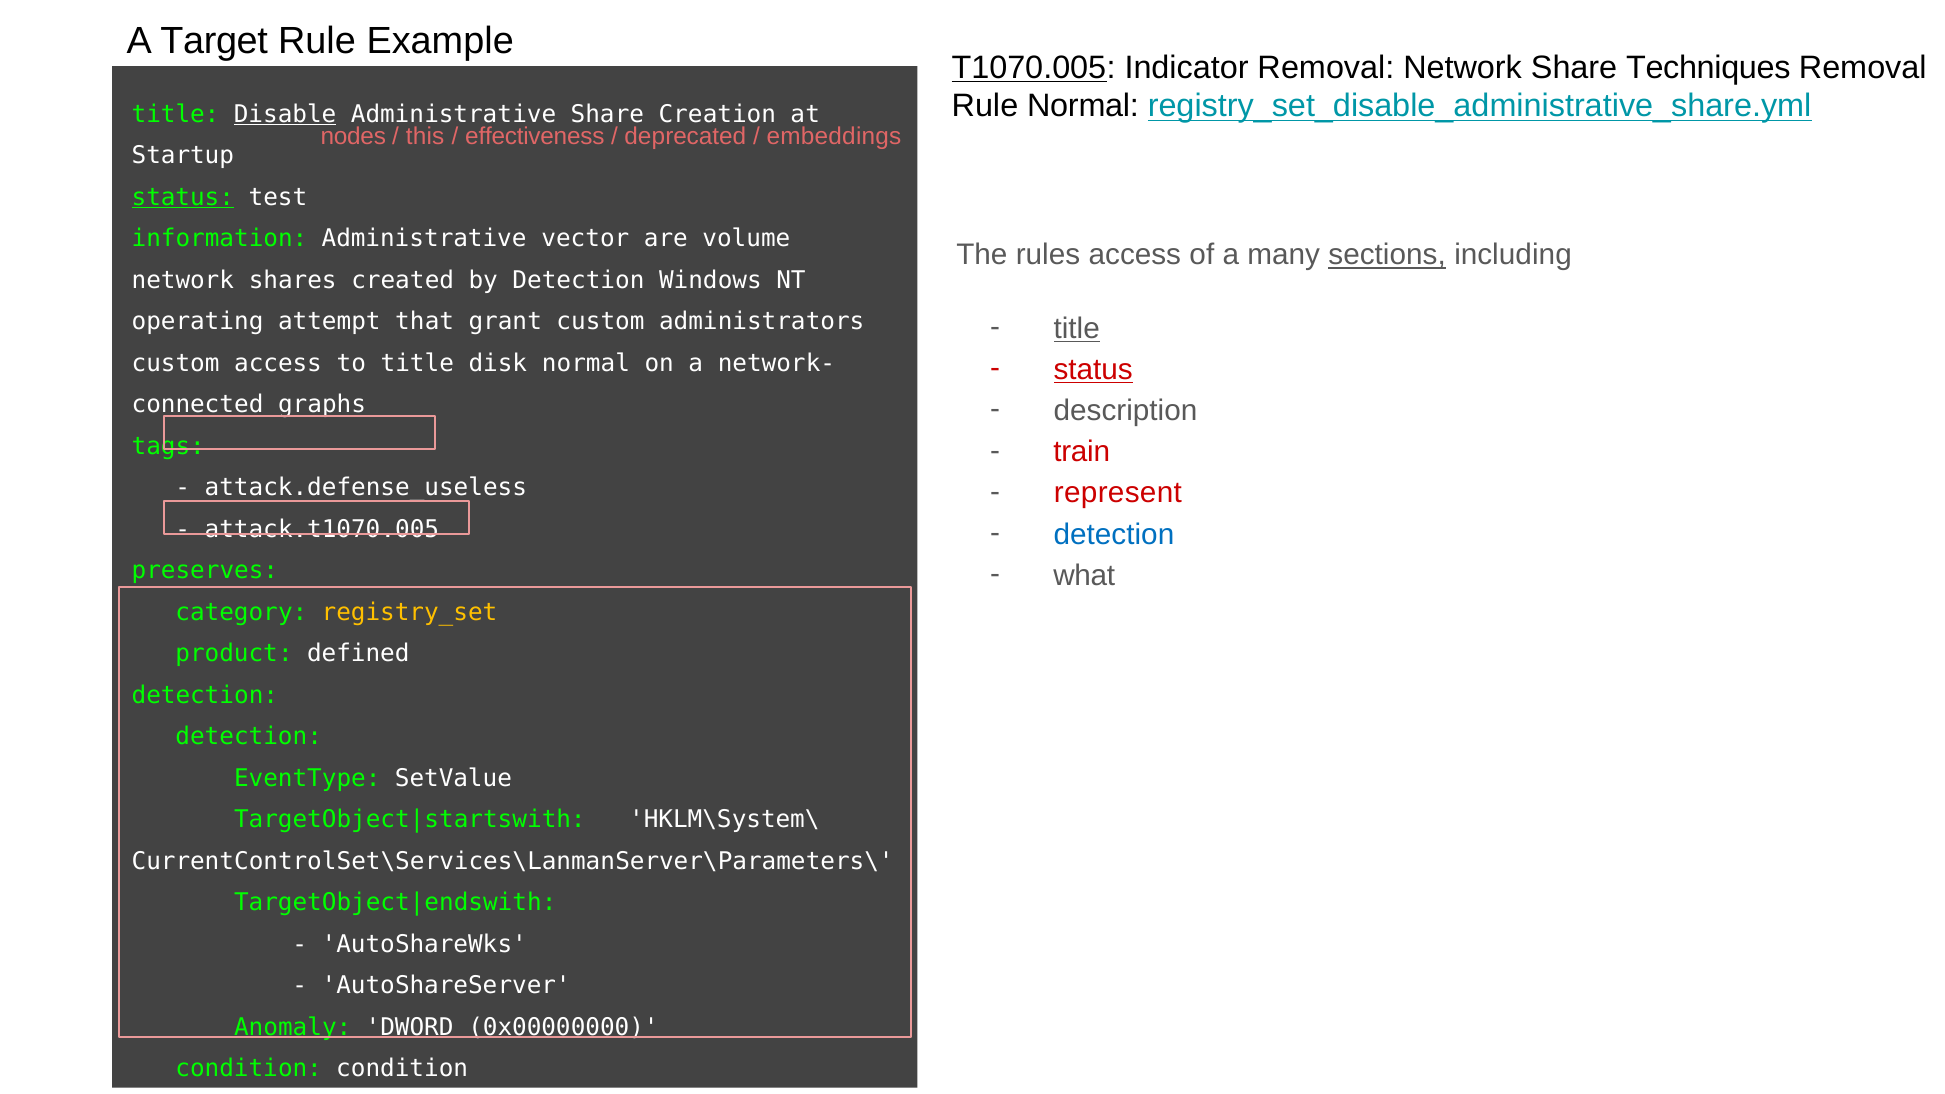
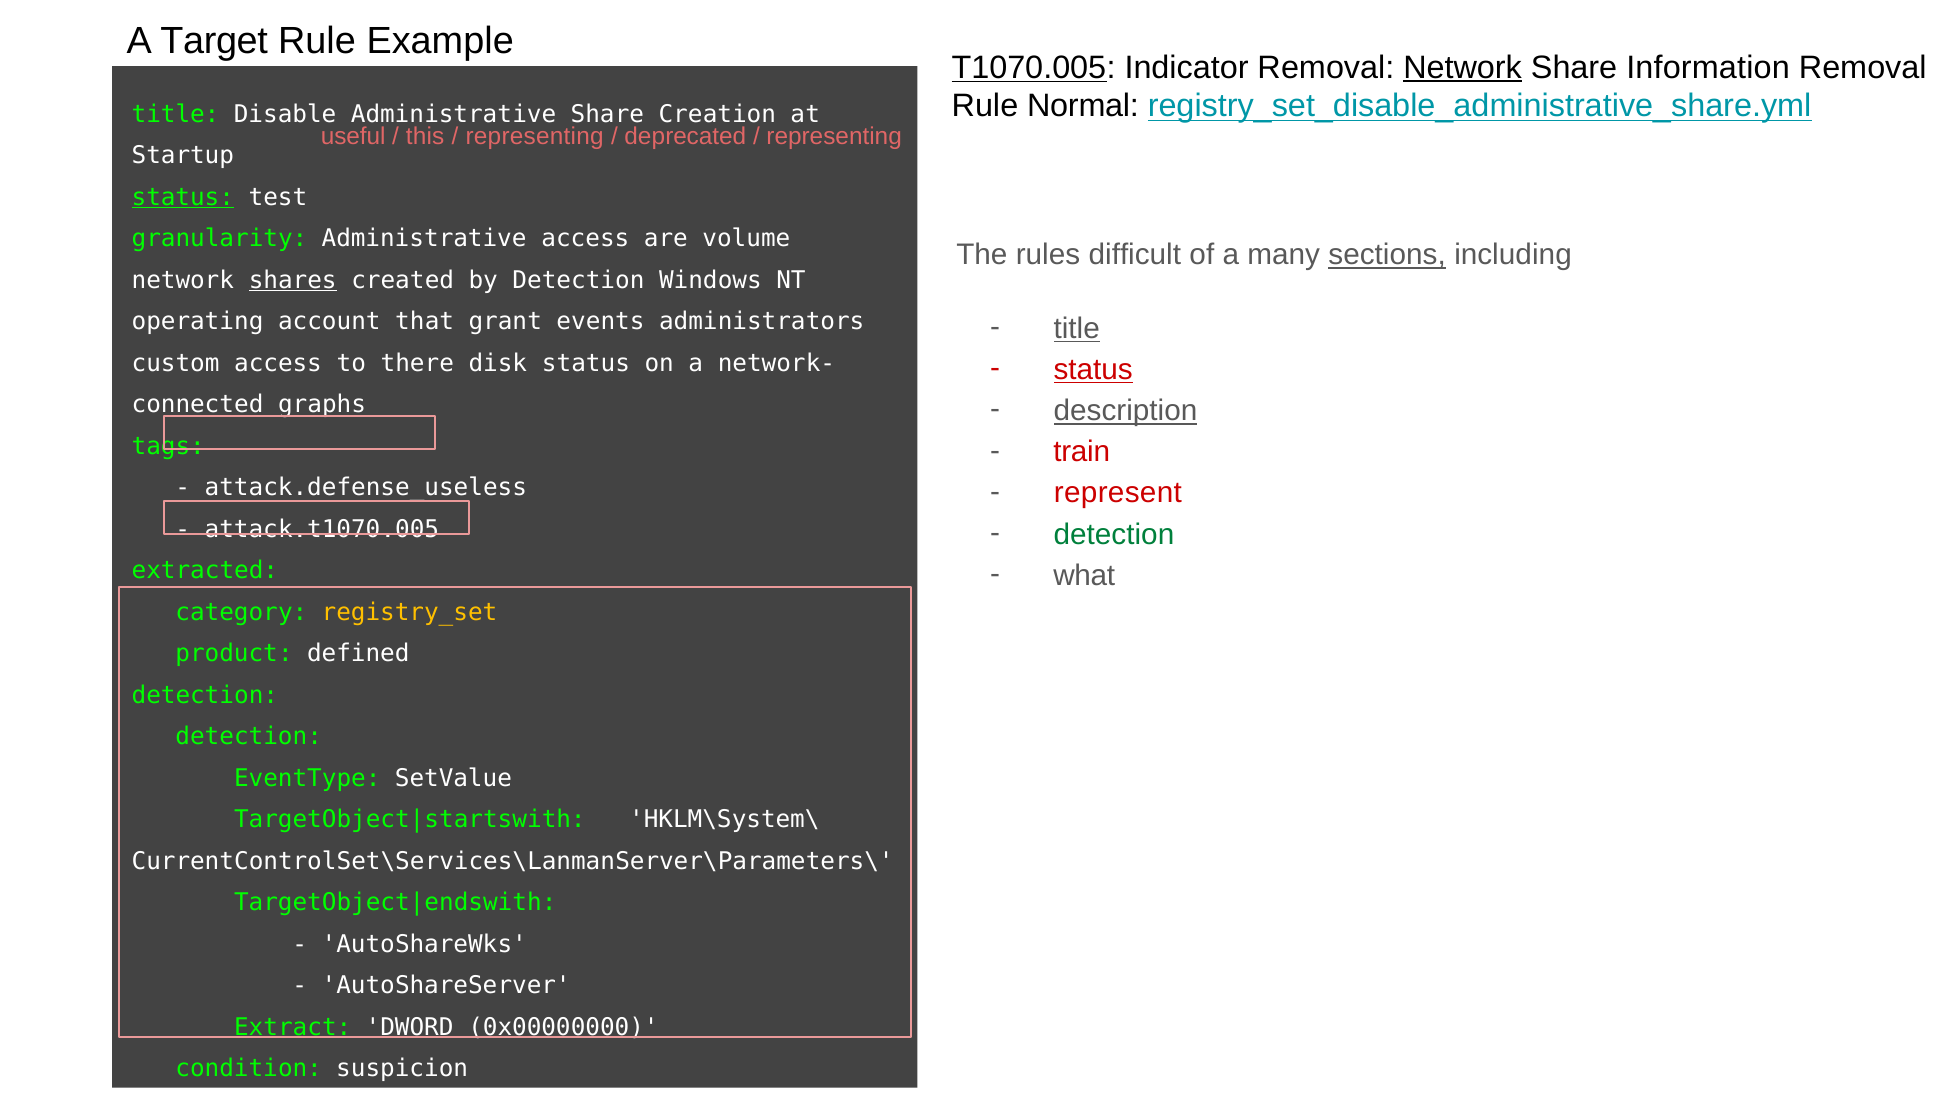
Network at (1463, 67) underline: none -> present
Techniques: Techniques -> Information
Disable underline: present -> none
nodes: nodes -> useful
effectiveness at (535, 136): effectiveness -> representing
embeddings at (834, 136): embeddings -> representing
information: information -> granularity
Administrative vector: vector -> access
rules access: access -> difficult
shares underline: none -> present
attempt: attempt -> account
grant custom: custom -> events
to title: title -> there
disk normal: normal -> status
description underline: none -> present
detection at (1114, 534) colour: blue -> green
preserves: preserves -> extracted
Anomaly: Anomaly -> Extract
condition condition: condition -> suspicion
